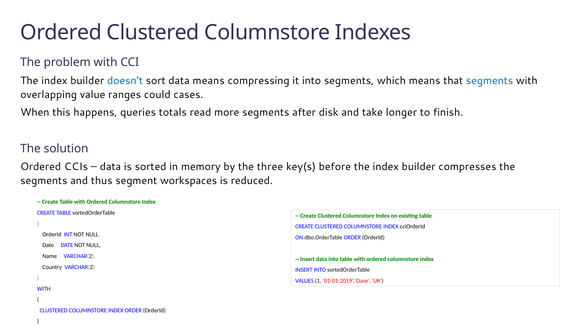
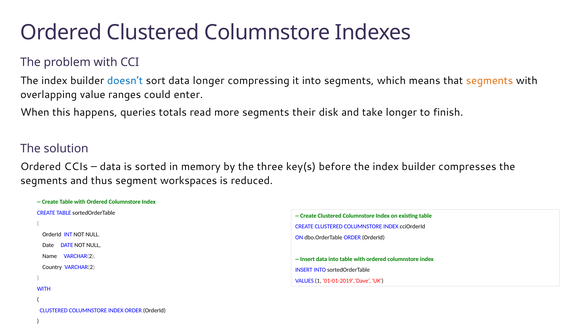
data means: means -> longer
segments at (490, 81) colour: blue -> orange
cases: cases -> enter
after: after -> their
